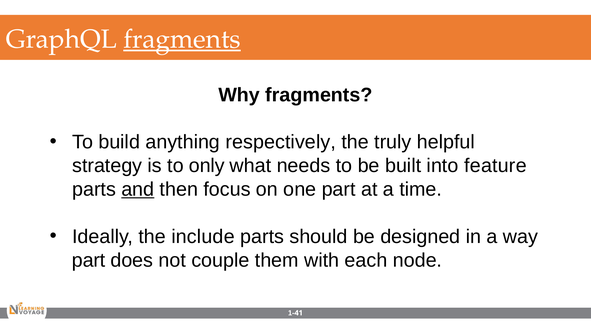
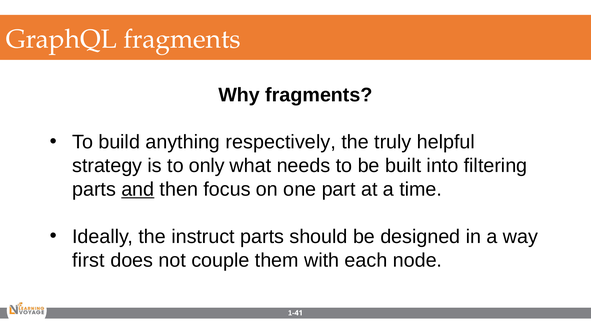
fragments at (182, 39) underline: present -> none
feature: feature -> filtering
include: include -> instruct
part at (89, 261): part -> first
